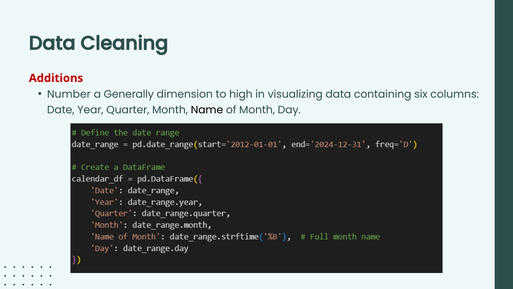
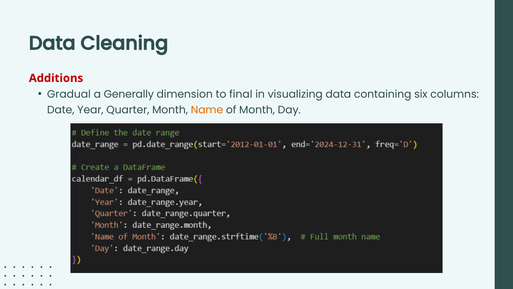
Number: Number -> Gradual
high: high -> final
Name colour: black -> orange
